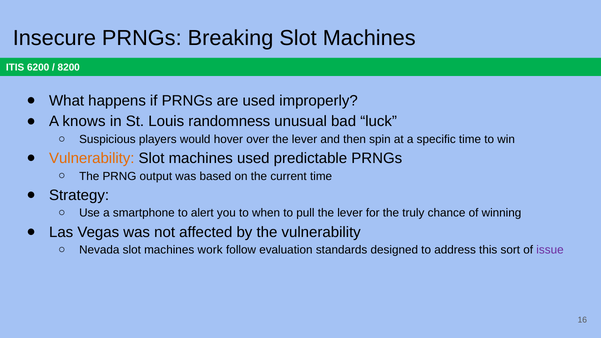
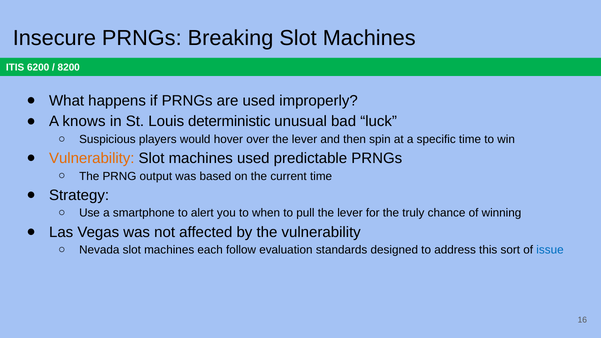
randomness: randomness -> deterministic
work: work -> each
issue colour: purple -> blue
